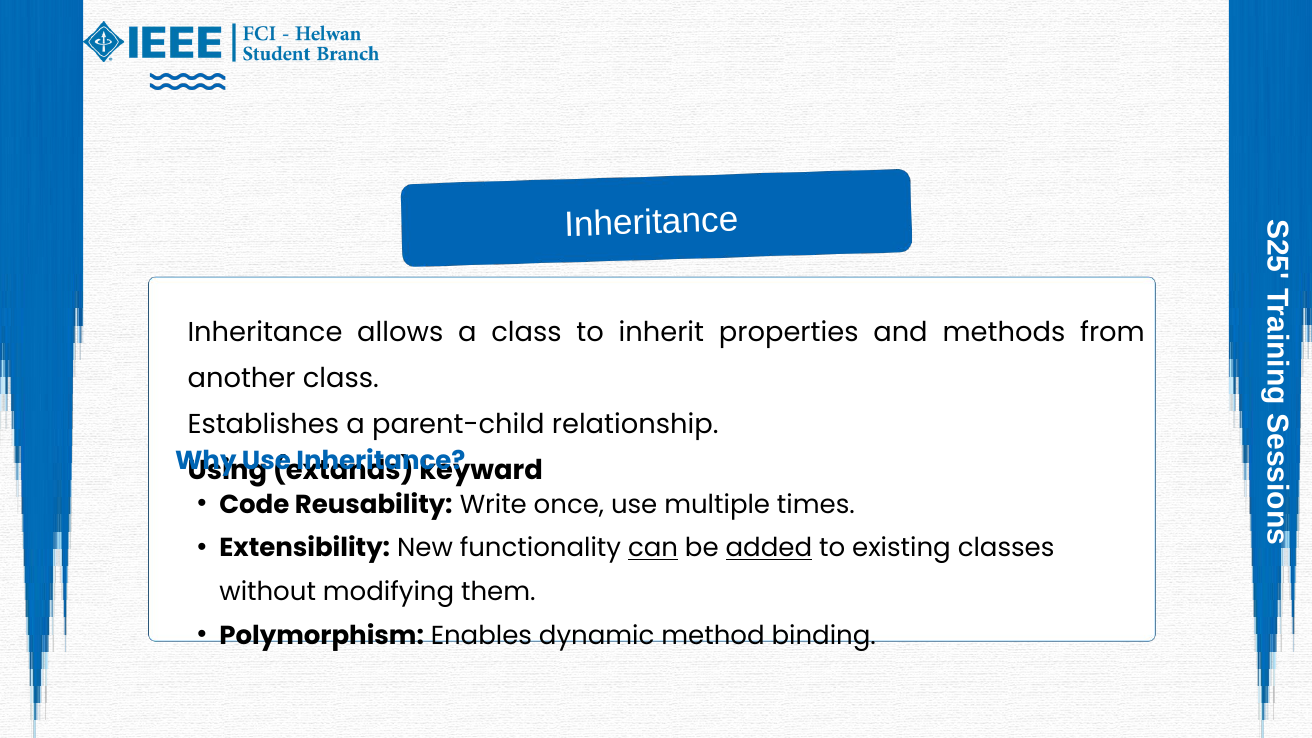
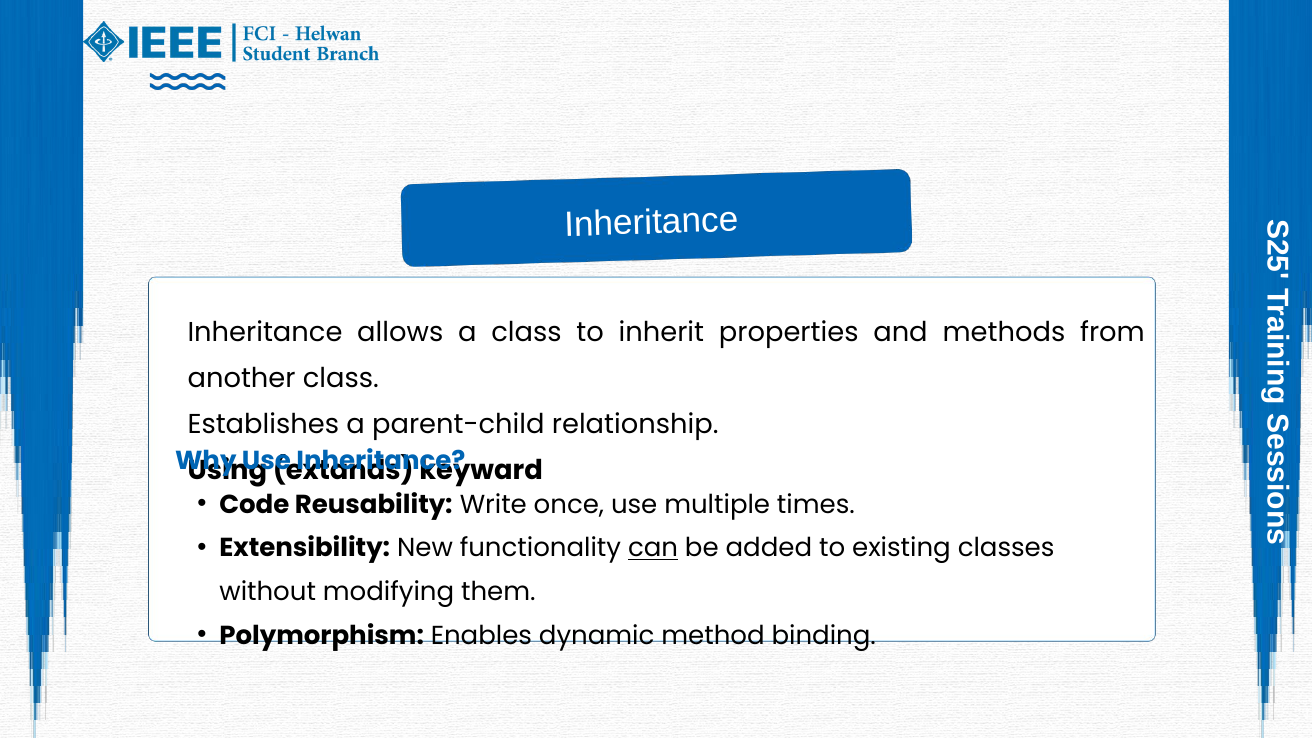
added underline: present -> none
